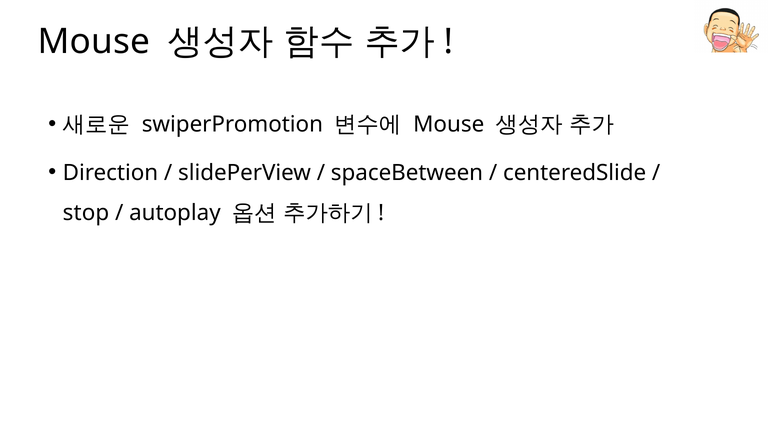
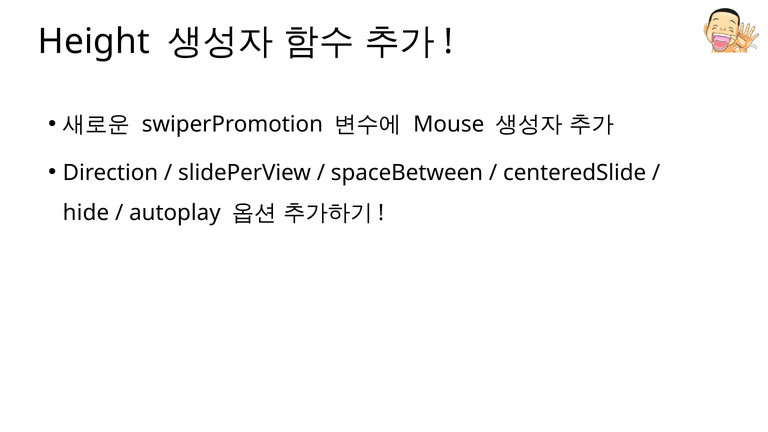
Mouse at (94, 42): Mouse -> Height
stop: stop -> hide
